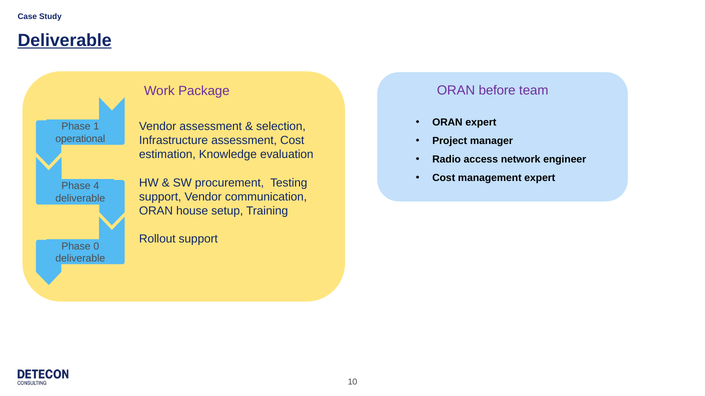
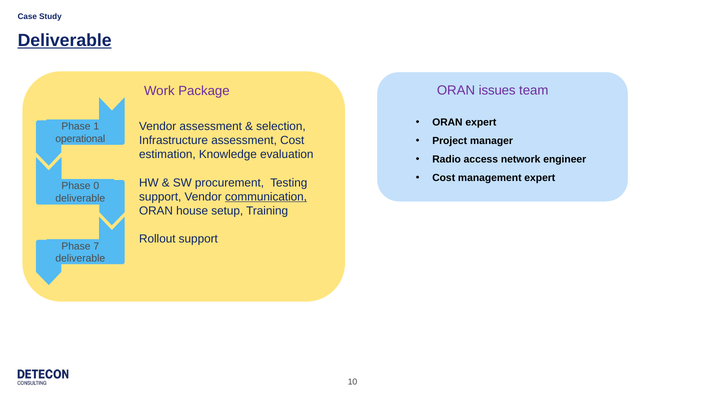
before: before -> issues
4: 4 -> 0
communication underline: none -> present
0: 0 -> 7
